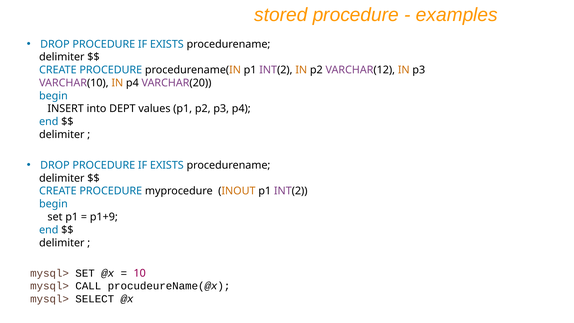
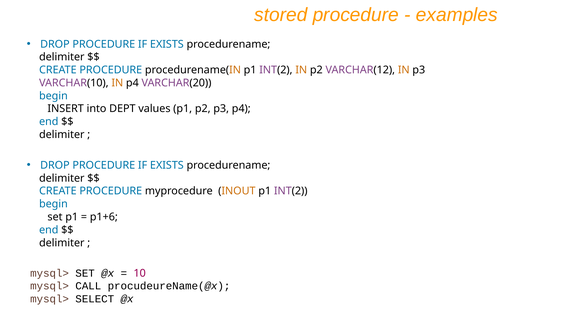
p1+9: p1+9 -> p1+6
